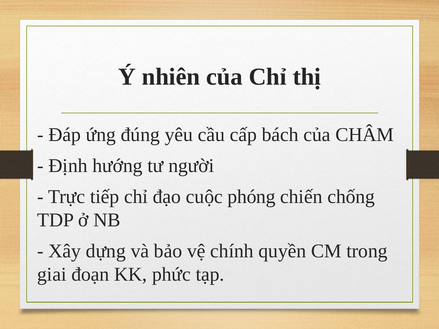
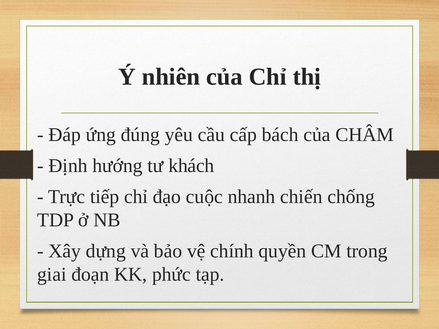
người: người -> khách
phóng: phóng -> nhanh
